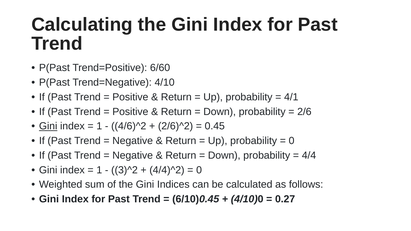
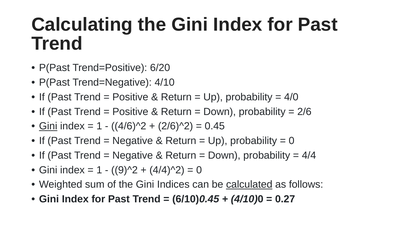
6/60: 6/60 -> 6/20
4/1: 4/1 -> 4/0
3)^2: 3)^2 -> 9)^2
calculated underline: none -> present
